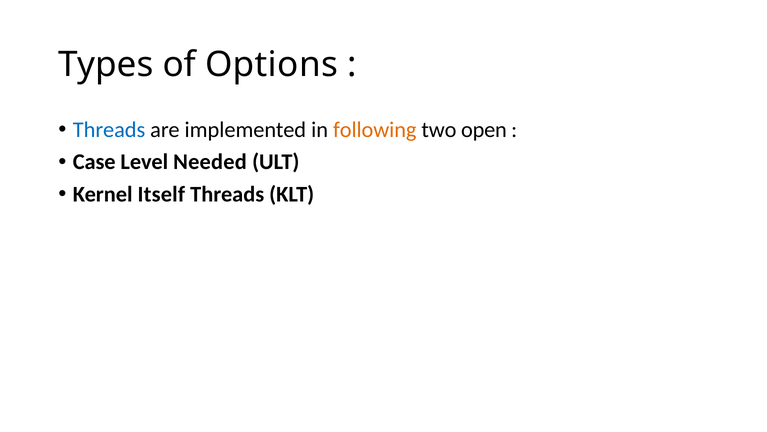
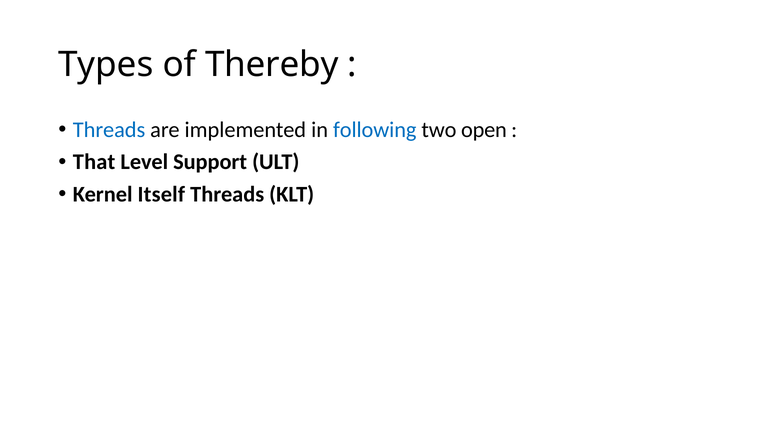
Options: Options -> Thereby
following colour: orange -> blue
Case: Case -> That
Needed: Needed -> Support
